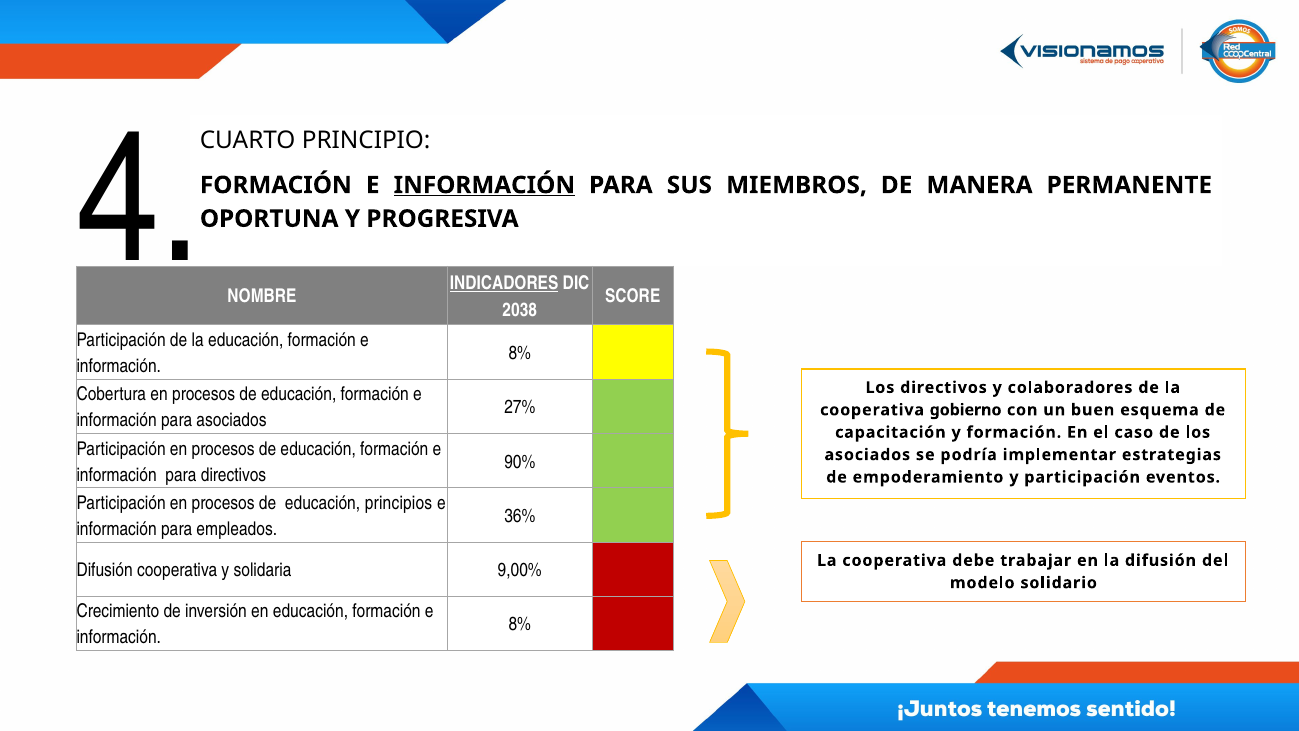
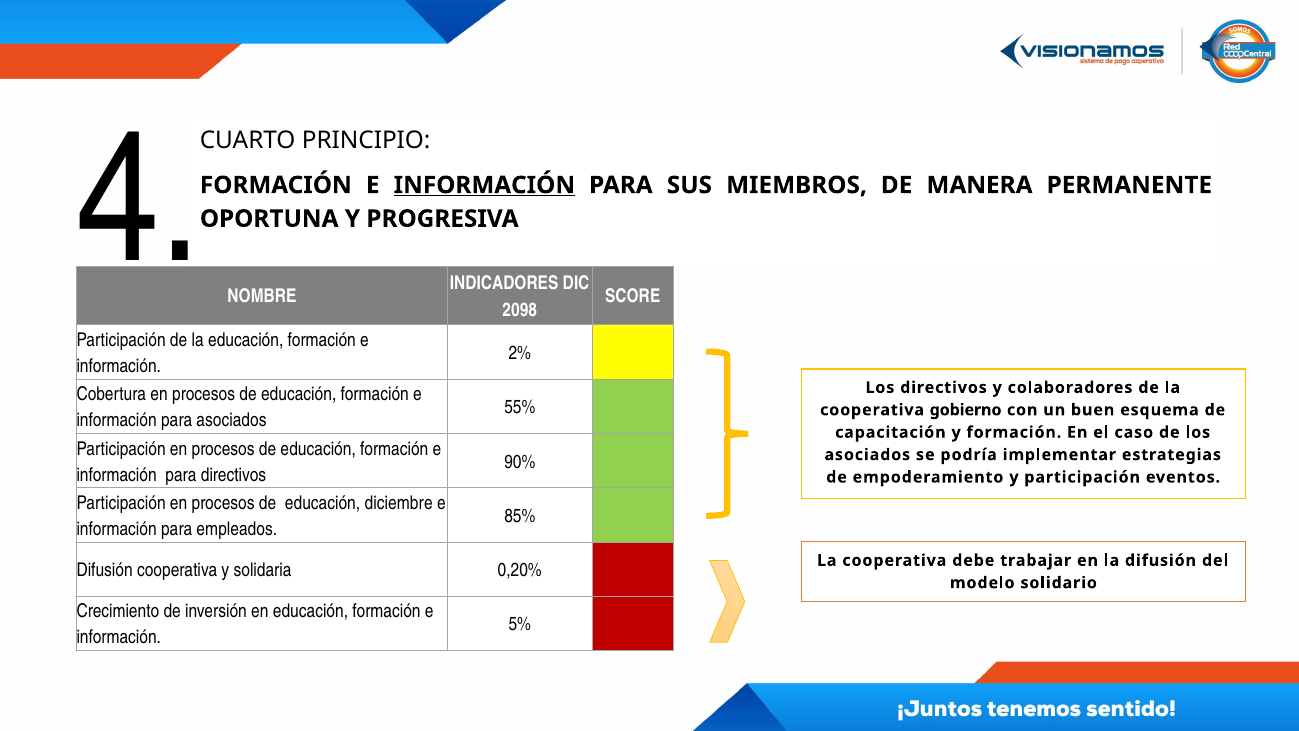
INDICADORES underline: present -> none
2038: 2038 -> 2098
8% at (520, 353): 8% -> 2%
27%: 27% -> 55%
principios: principios -> diciembre
36%: 36% -> 85%
9,00%: 9,00% -> 0,20%
8% at (520, 624): 8% -> 5%
